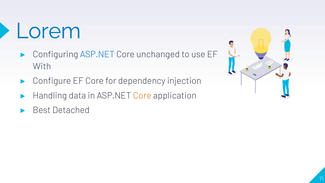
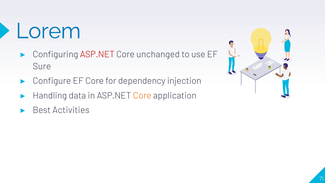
ASP.NET at (97, 54) colour: blue -> red
With: With -> Sure
Detached: Detached -> Activities
